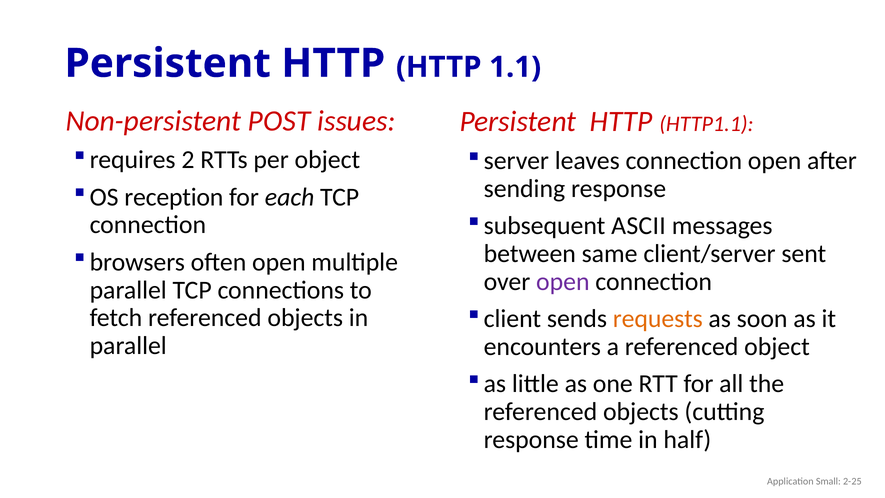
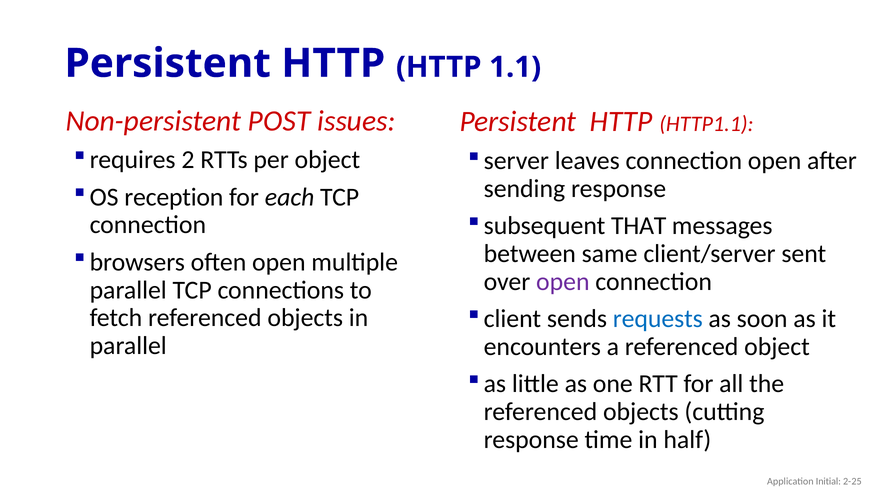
ASCII: ASCII -> THAT
requests colour: orange -> blue
Small: Small -> Initial
